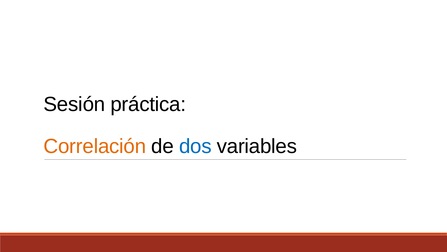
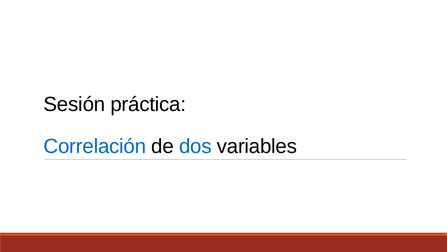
Correlación colour: orange -> blue
